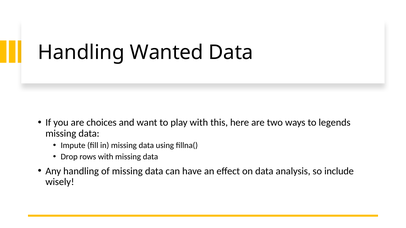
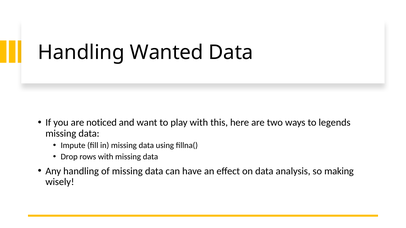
choices: choices -> noticed
include: include -> making
